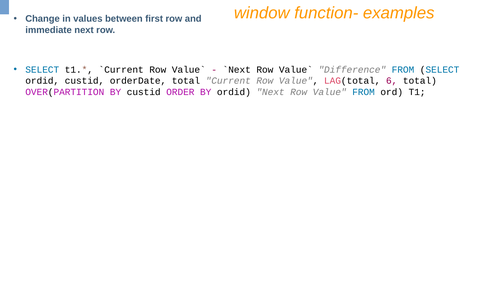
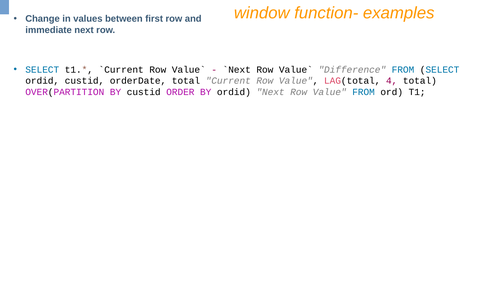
6: 6 -> 4
